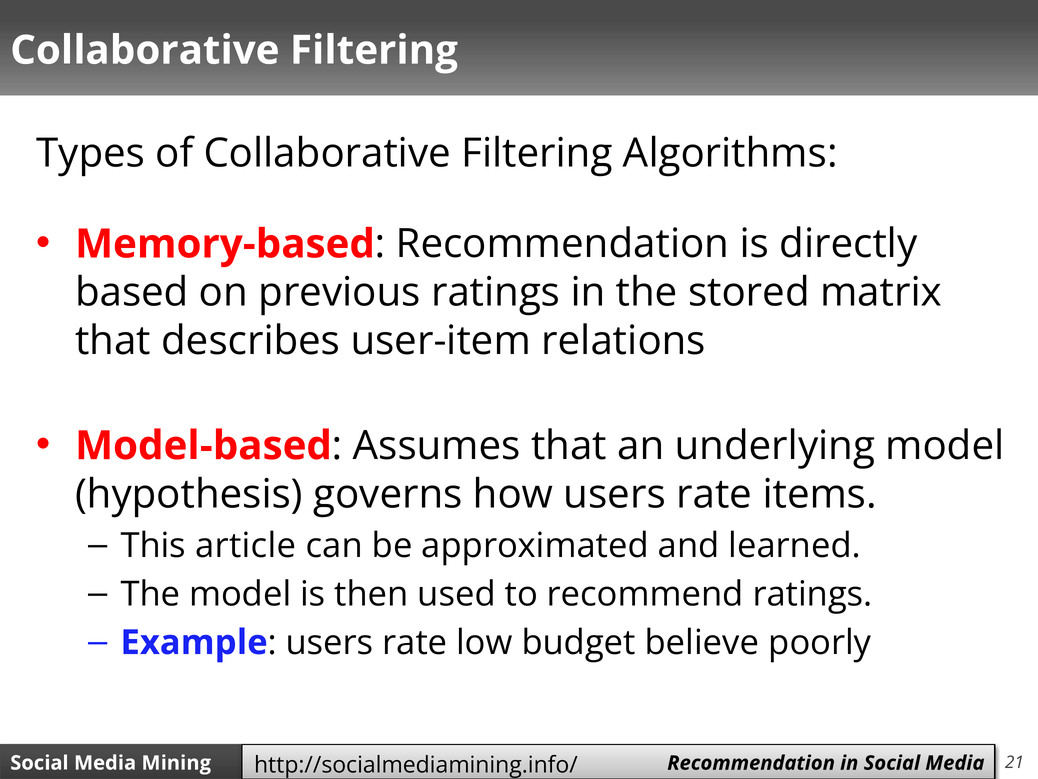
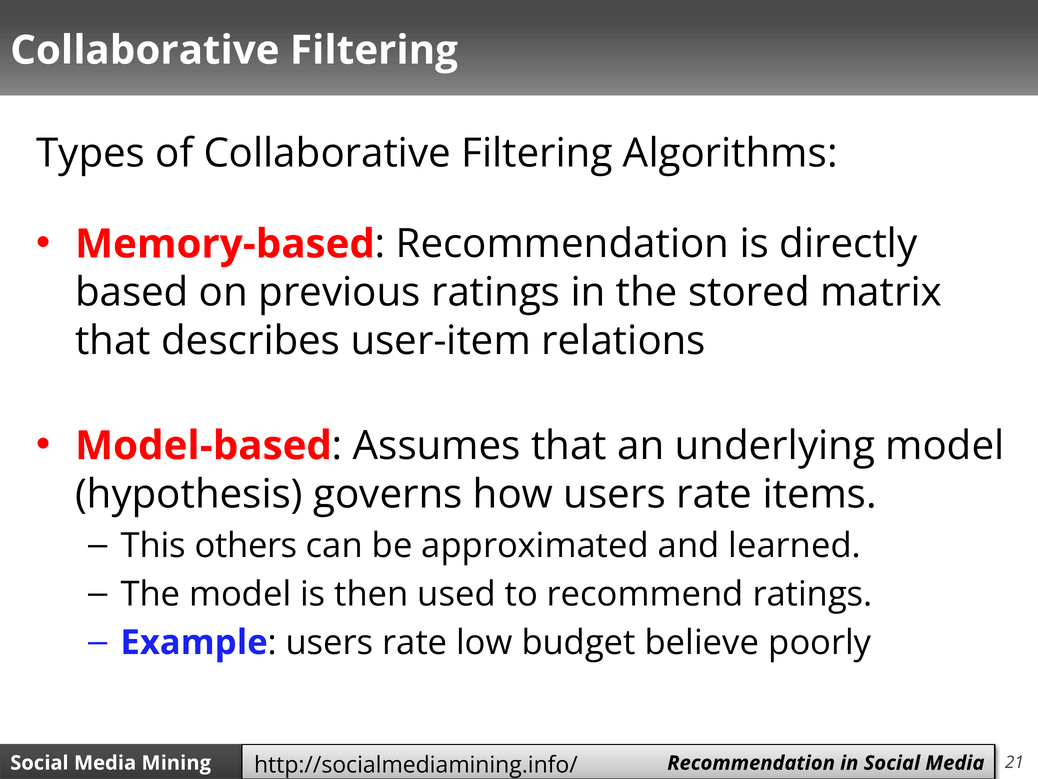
article: article -> others
